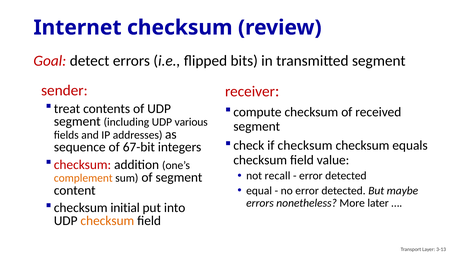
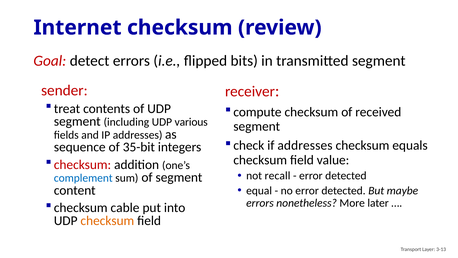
if checksum: checksum -> addresses
67-bit: 67-bit -> 35-bit
complement colour: orange -> blue
initial: initial -> cable
